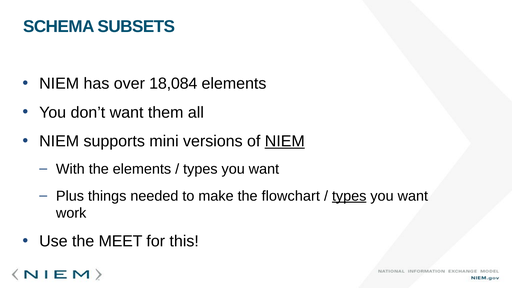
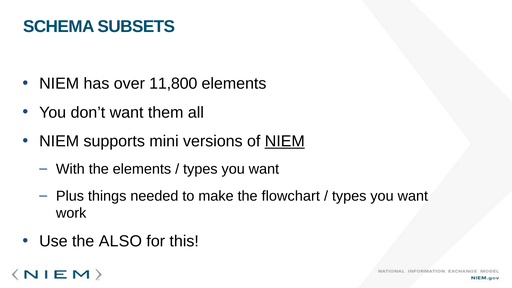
18,084: 18,084 -> 11,800
types at (349, 196) underline: present -> none
MEET: MEET -> ALSO
